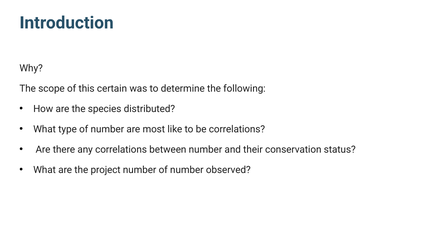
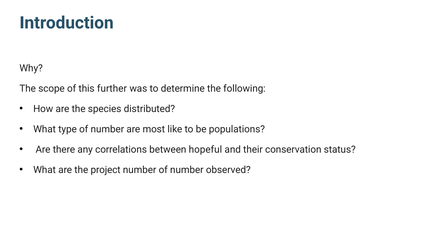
certain: certain -> further
be correlations: correlations -> populations
between number: number -> hopeful
